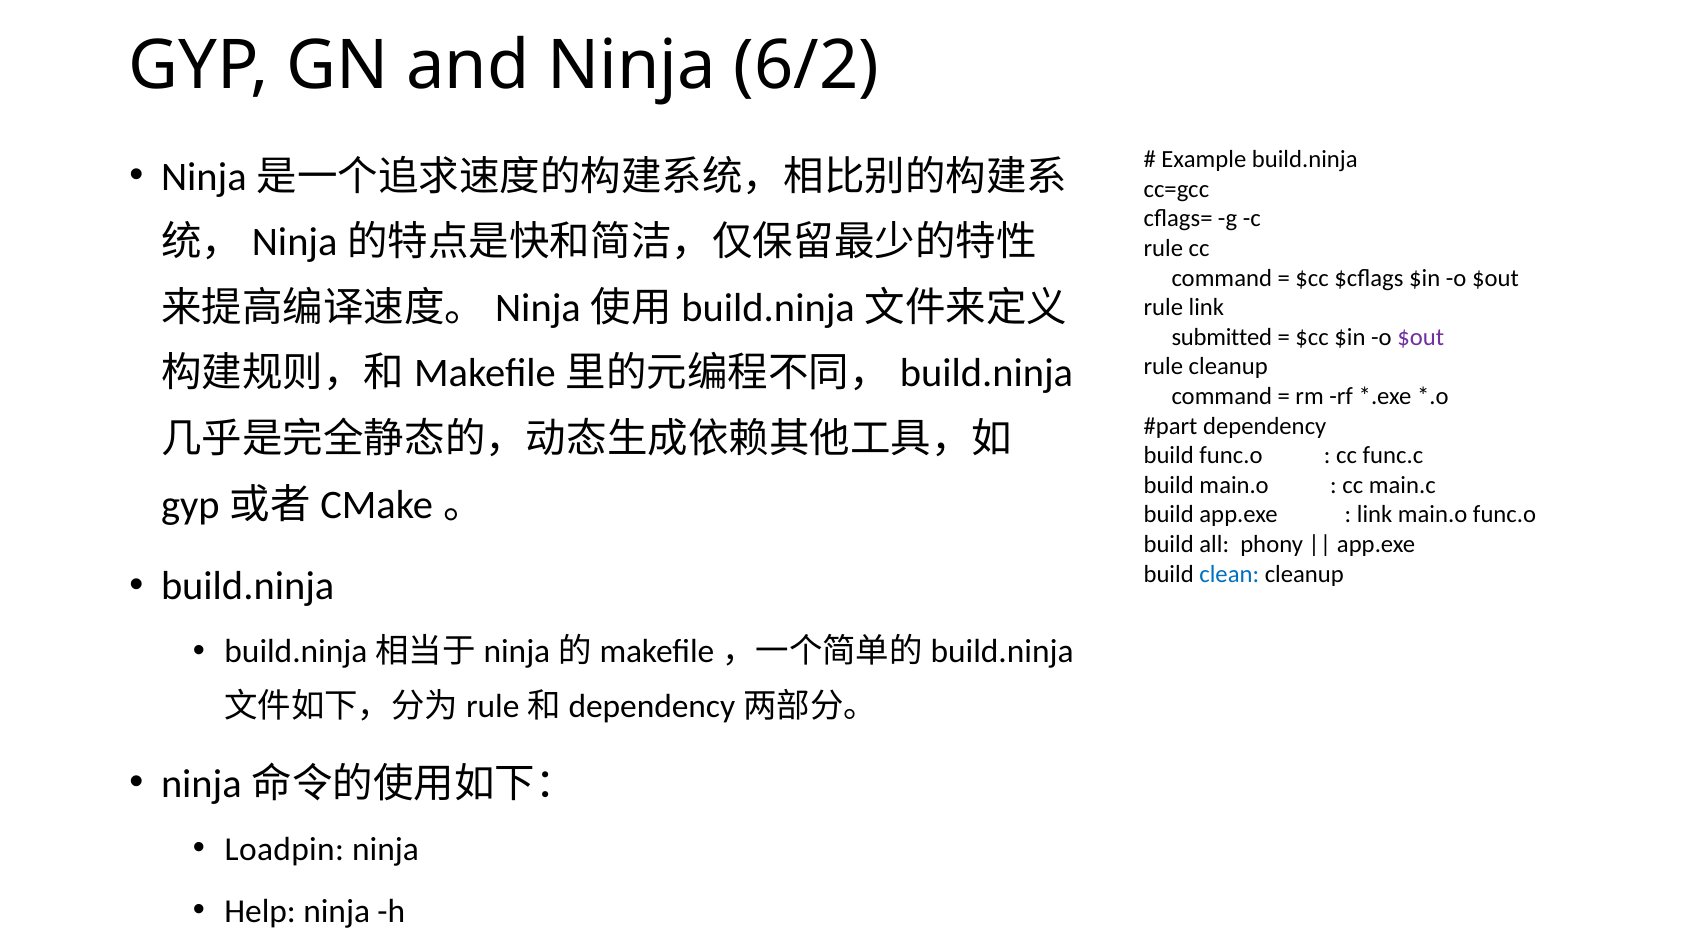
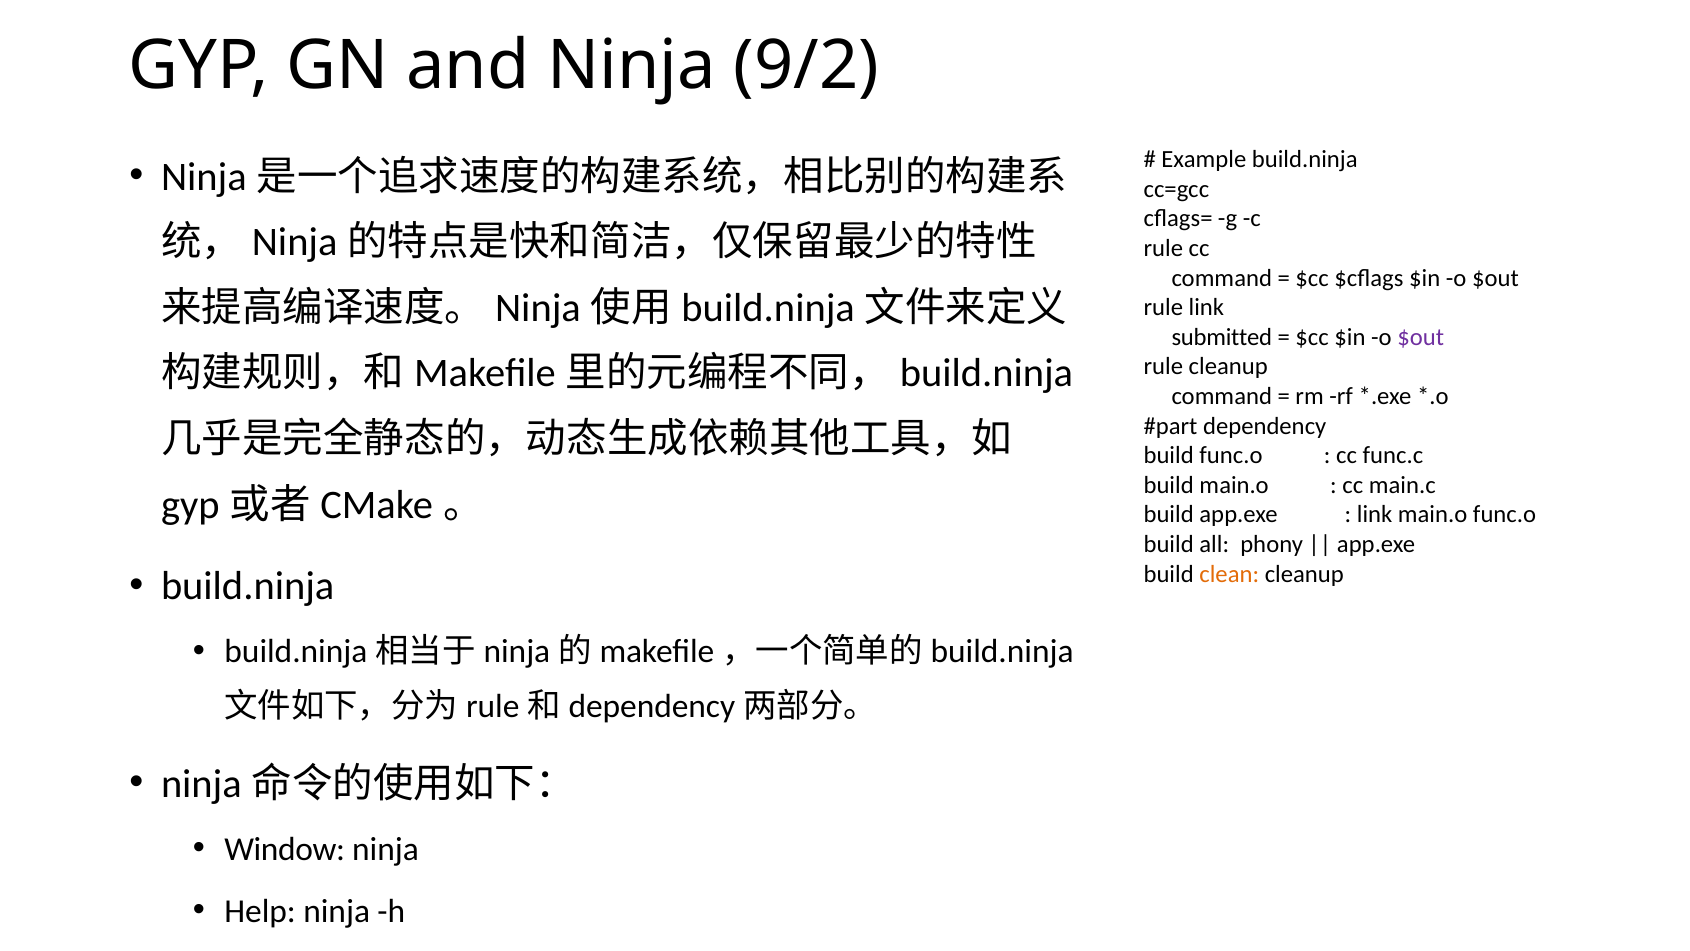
6/2: 6/2 -> 9/2
clean colour: blue -> orange
Loadpin: Loadpin -> Window
